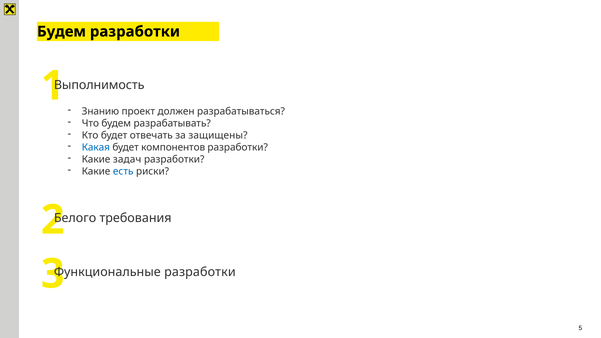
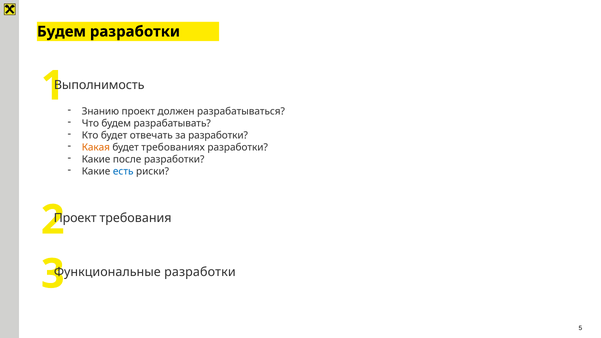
за защищены: защищены -> разработки
Какая colour: blue -> orange
компонентов: компонентов -> требованиях
задач: задач -> после
Белого at (75, 218): Белого -> Проект
